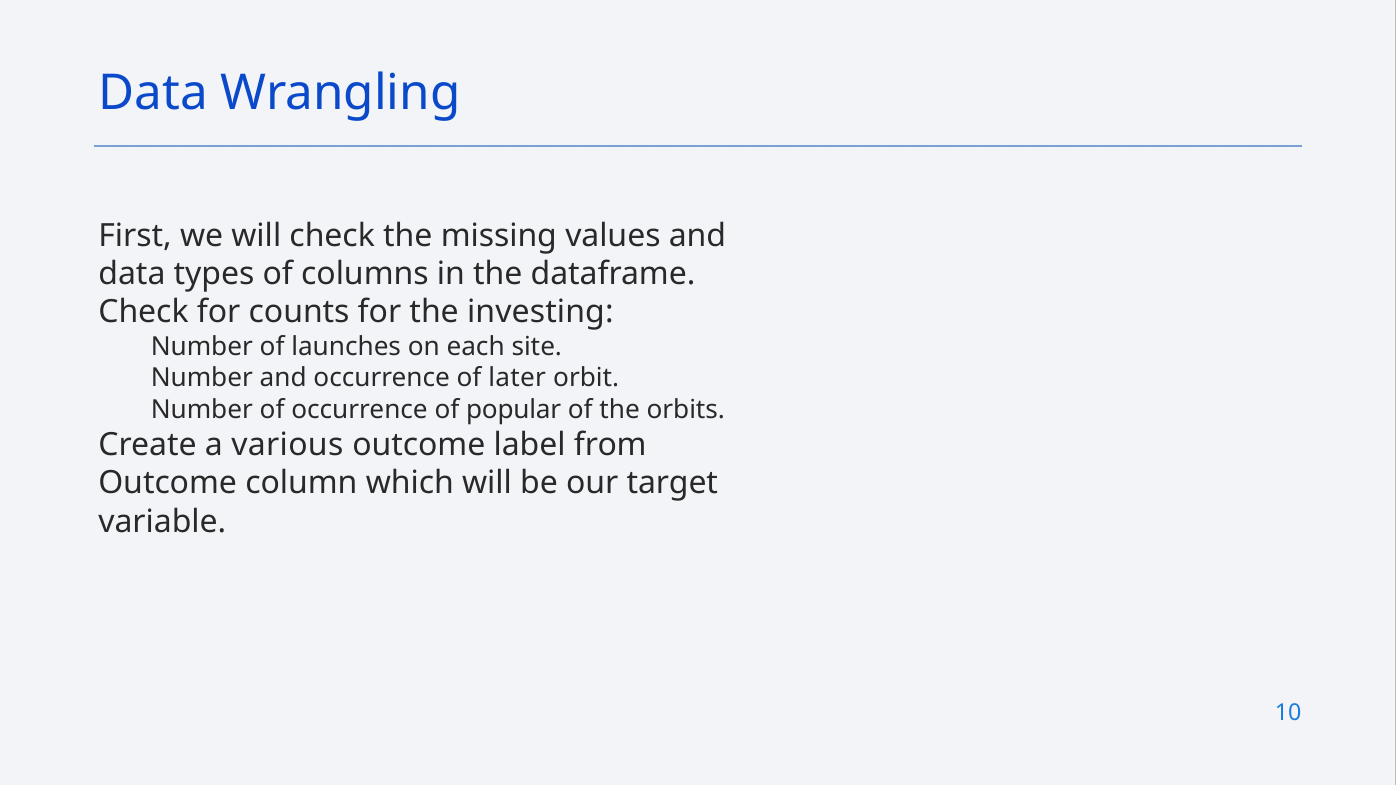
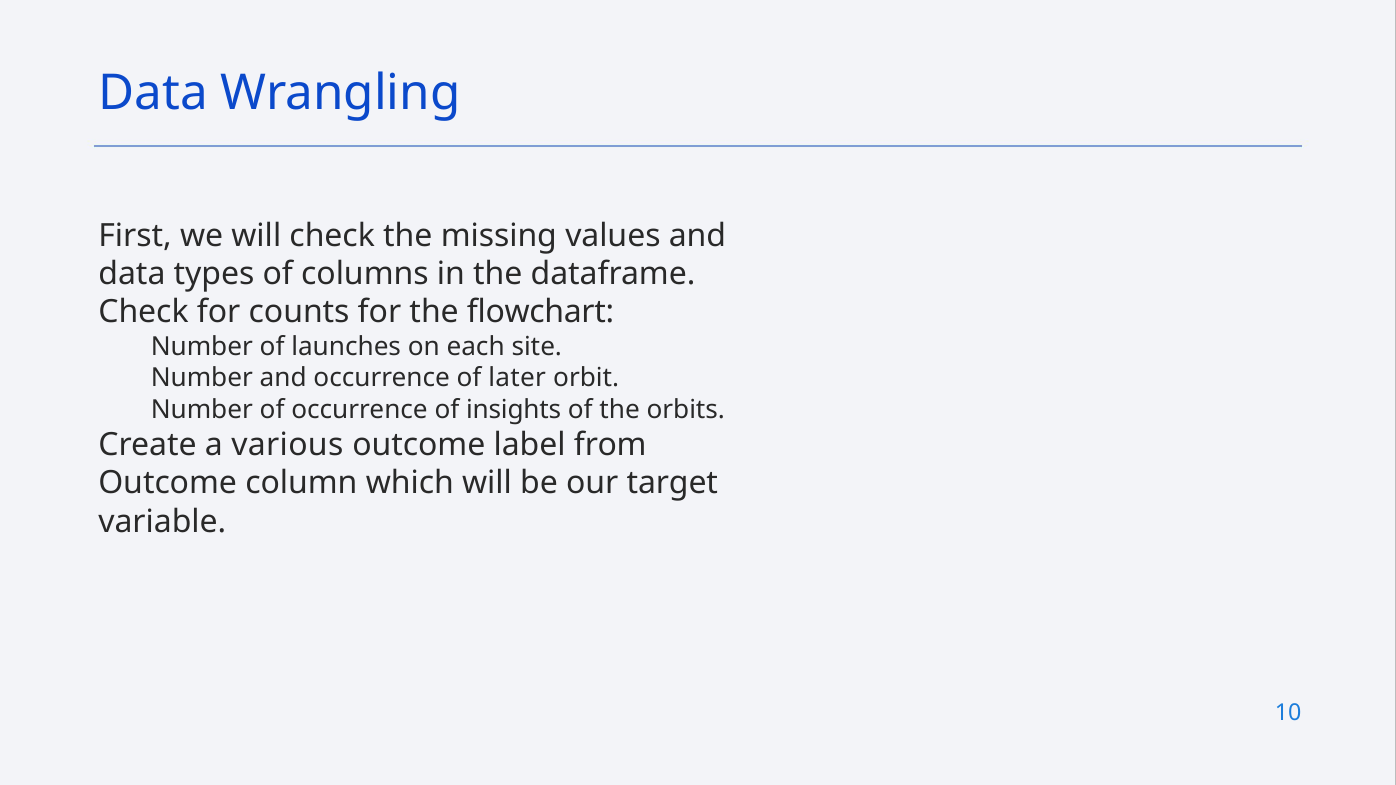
investing: investing -> flowchart
popular: popular -> insights
